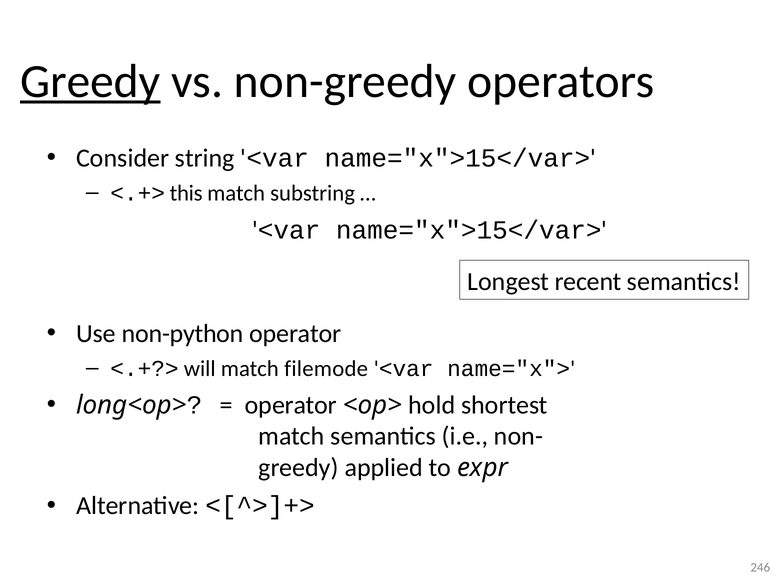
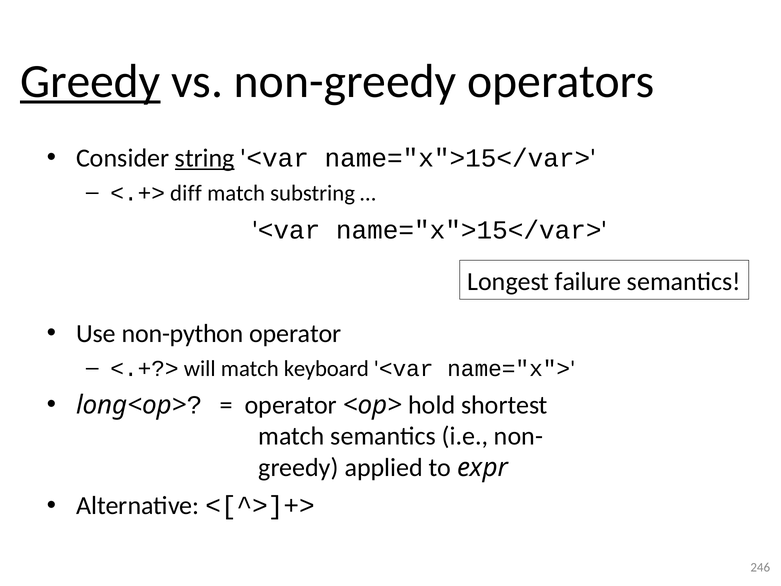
string underline: none -> present
this: this -> diff
recent: recent -> failure
filemode: filemode -> keyboard
